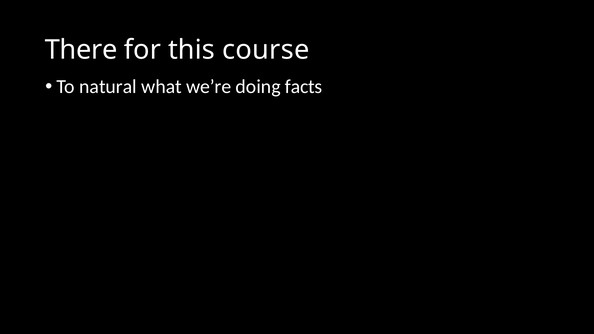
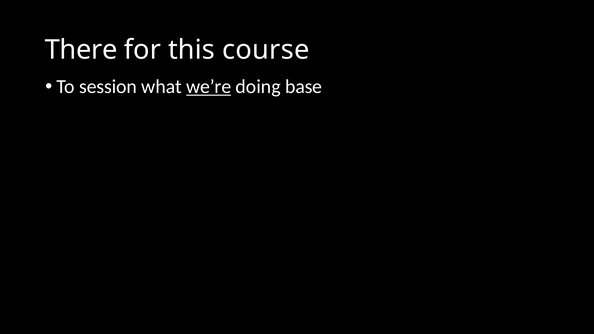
natural: natural -> session
we’re underline: none -> present
facts: facts -> base
